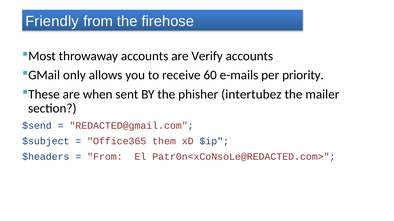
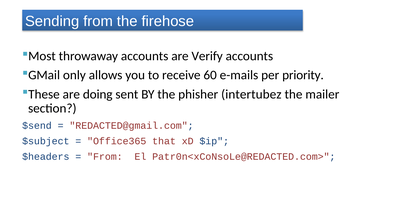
Friendly: Friendly -> Sending
when: when -> doing
them: them -> that
